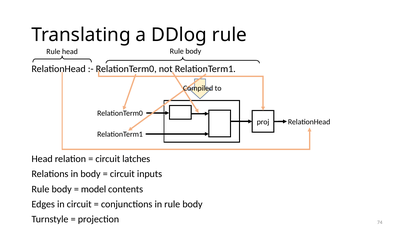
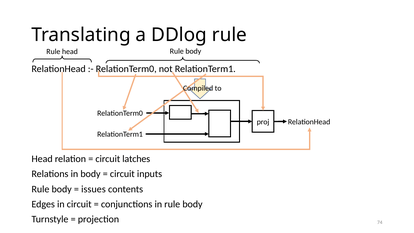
model: model -> issues
